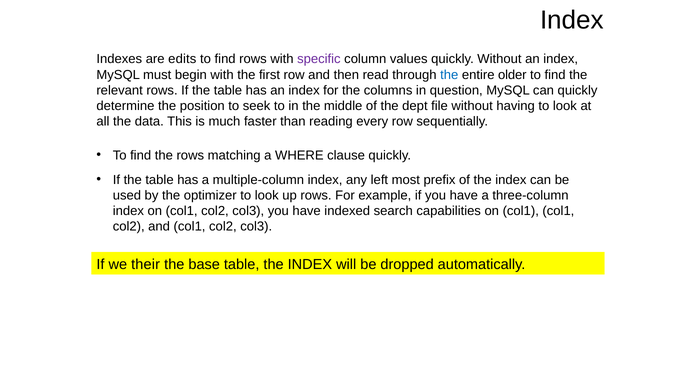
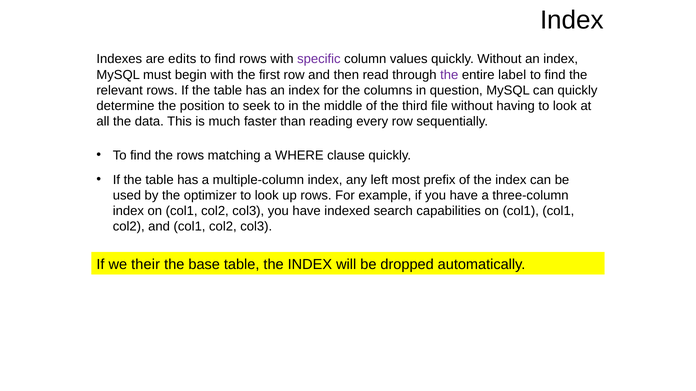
the at (449, 75) colour: blue -> purple
older: older -> label
dept: dept -> third
